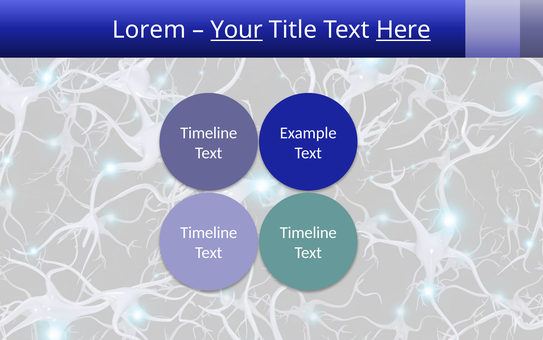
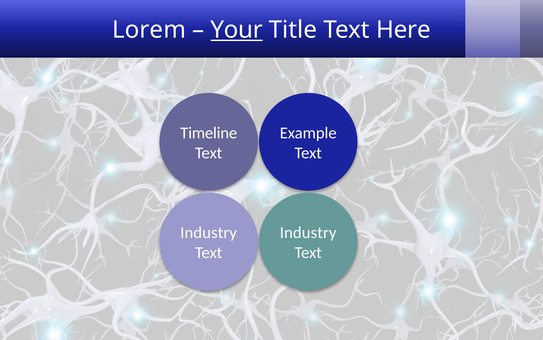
Here underline: present -> none
Timeline at (209, 232): Timeline -> Industry
Timeline at (308, 232): Timeline -> Industry
